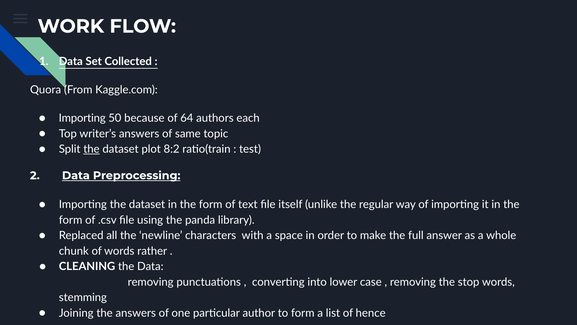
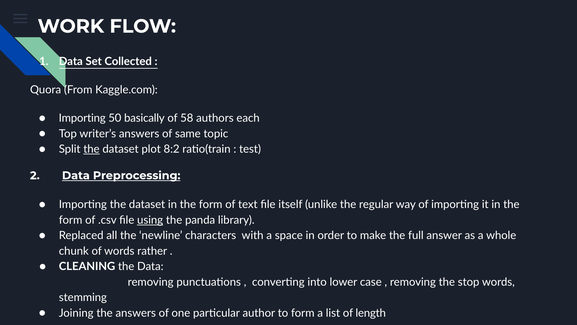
because: because -> basically
64: 64 -> 58
using underline: none -> present
hence: hence -> length
